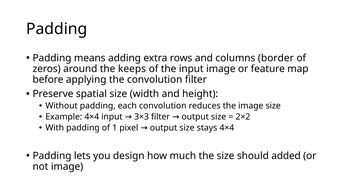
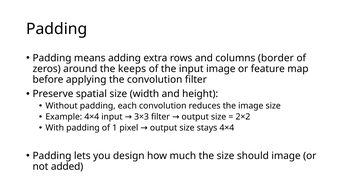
should added: added -> image
not image: image -> added
